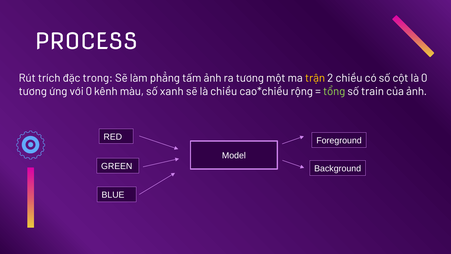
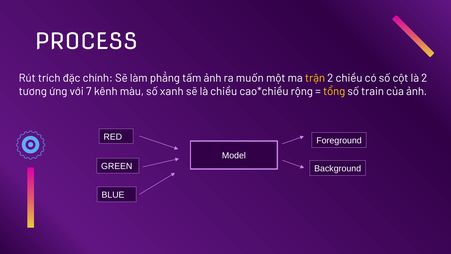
trong: trong -> chính
ra tương: tương -> muốn
là 0: 0 -> 2
với 0: 0 -> 7
tổng colour: light green -> yellow
